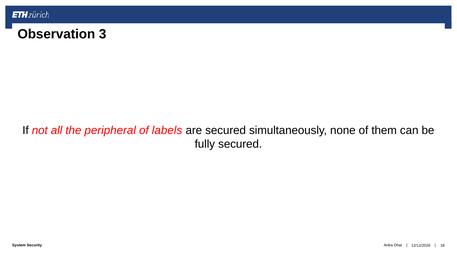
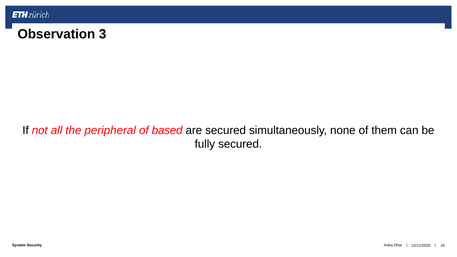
labels: labels -> based
